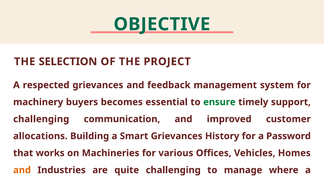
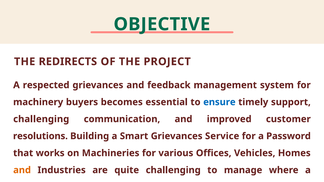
SELECTION: SELECTION -> REDIRECTS
ensure colour: green -> blue
allocations: allocations -> resolutions
History: History -> Service
